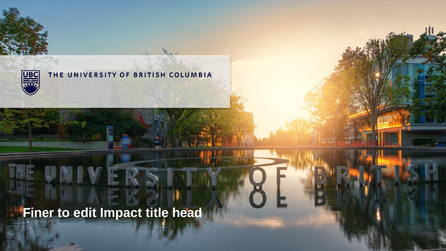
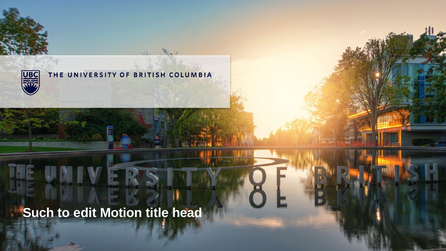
Finer: Finer -> Such
Impact: Impact -> Motion
